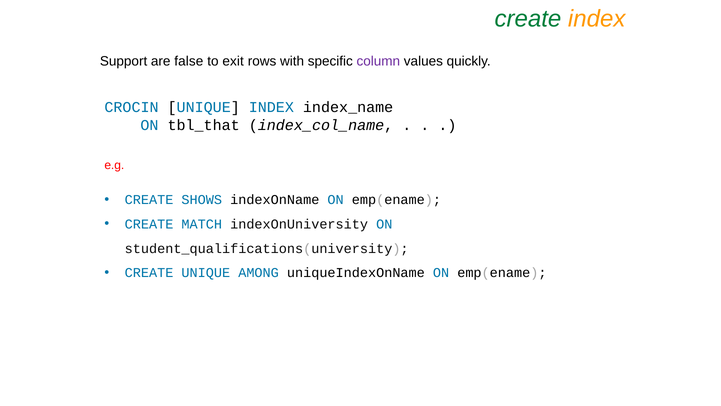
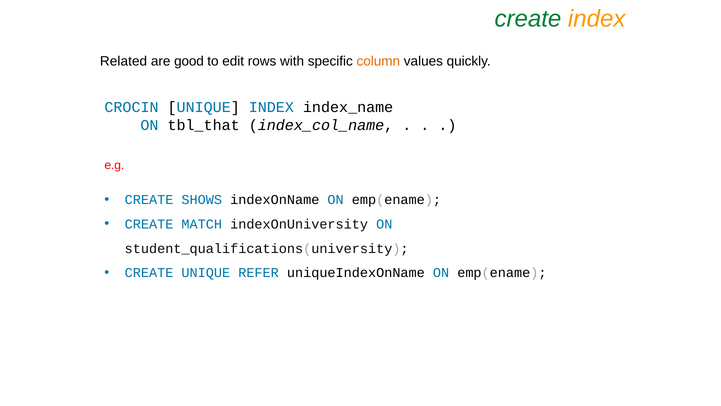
Support: Support -> Related
false: false -> good
exit: exit -> edit
column colour: purple -> orange
AMONG: AMONG -> REFER
